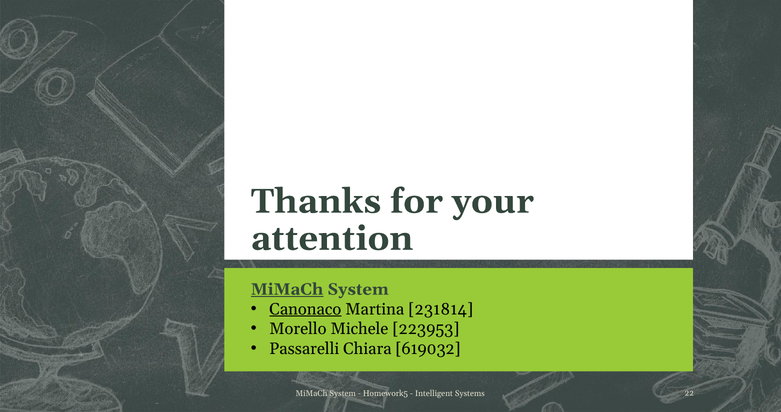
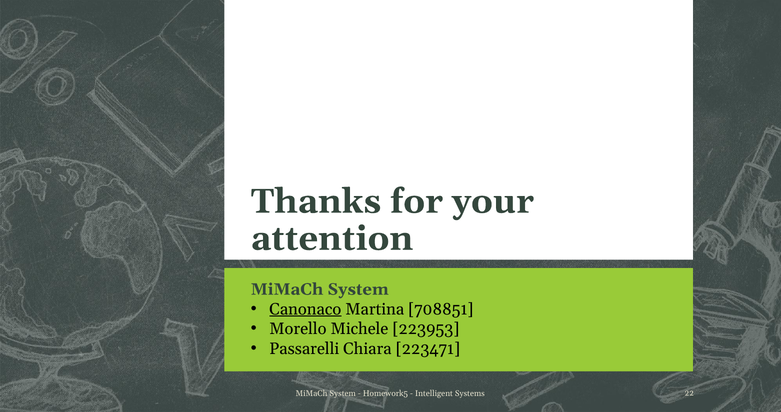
MiMaCh at (287, 289) underline: present -> none
231814: 231814 -> 708851
619032: 619032 -> 223471
